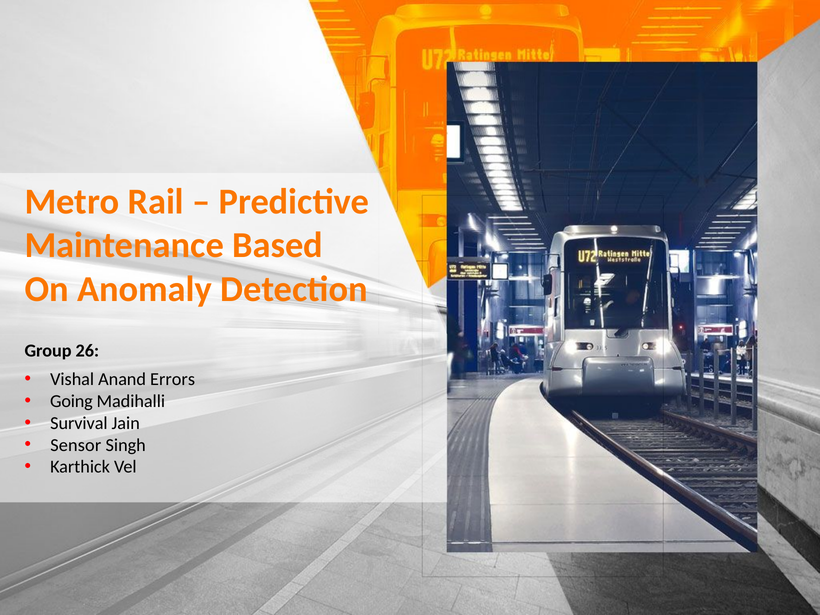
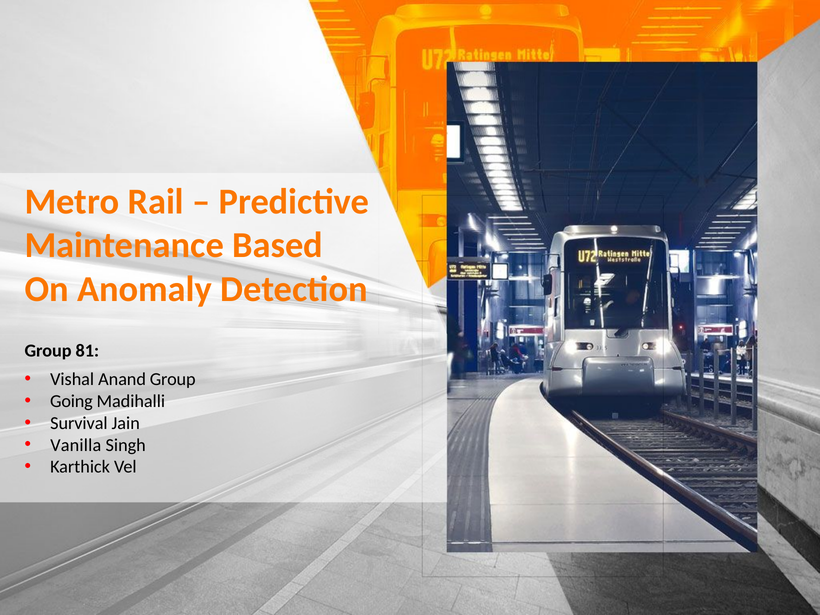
26: 26 -> 81
Anand Errors: Errors -> Group
Sensor: Sensor -> Vanilla
